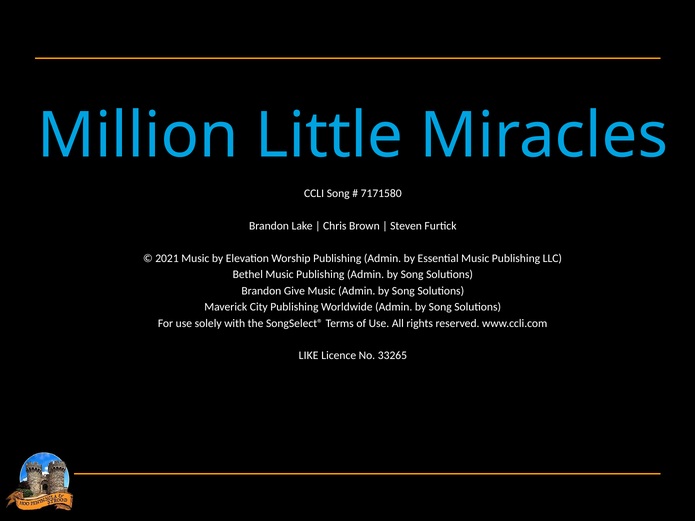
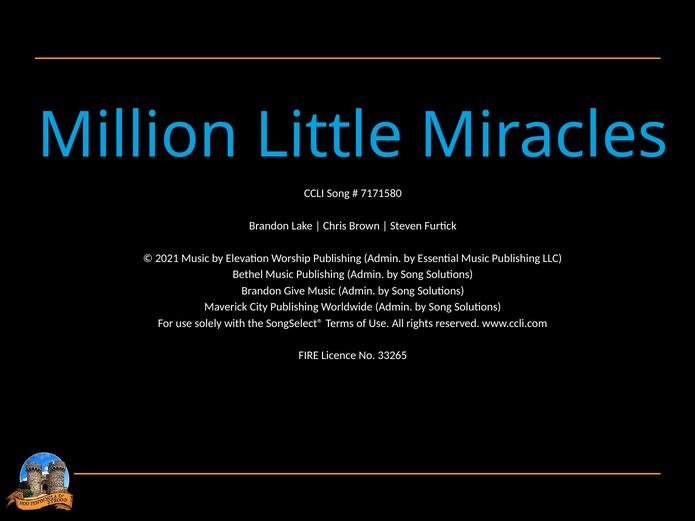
LIKE: LIKE -> FIRE
